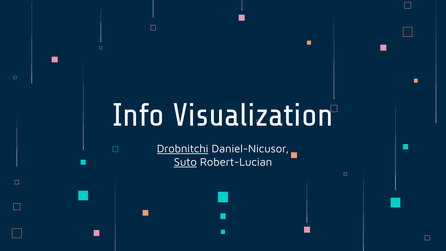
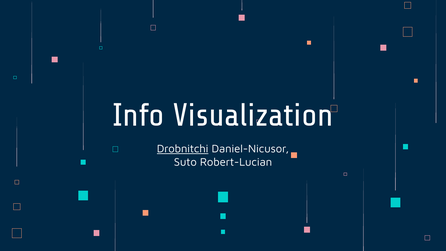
Suto underline: present -> none
